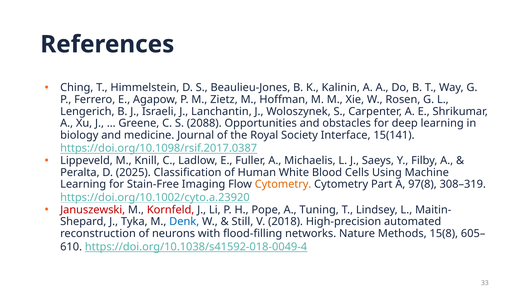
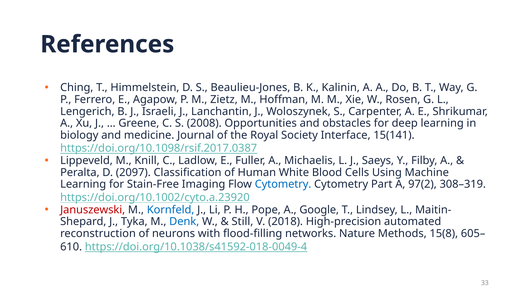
2088: 2088 -> 2008
2025: 2025 -> 2097
Cytometry at (283, 185) colour: orange -> blue
97(8: 97(8 -> 97(2
Kornfeld colour: red -> blue
Tuning: Tuning -> Google
